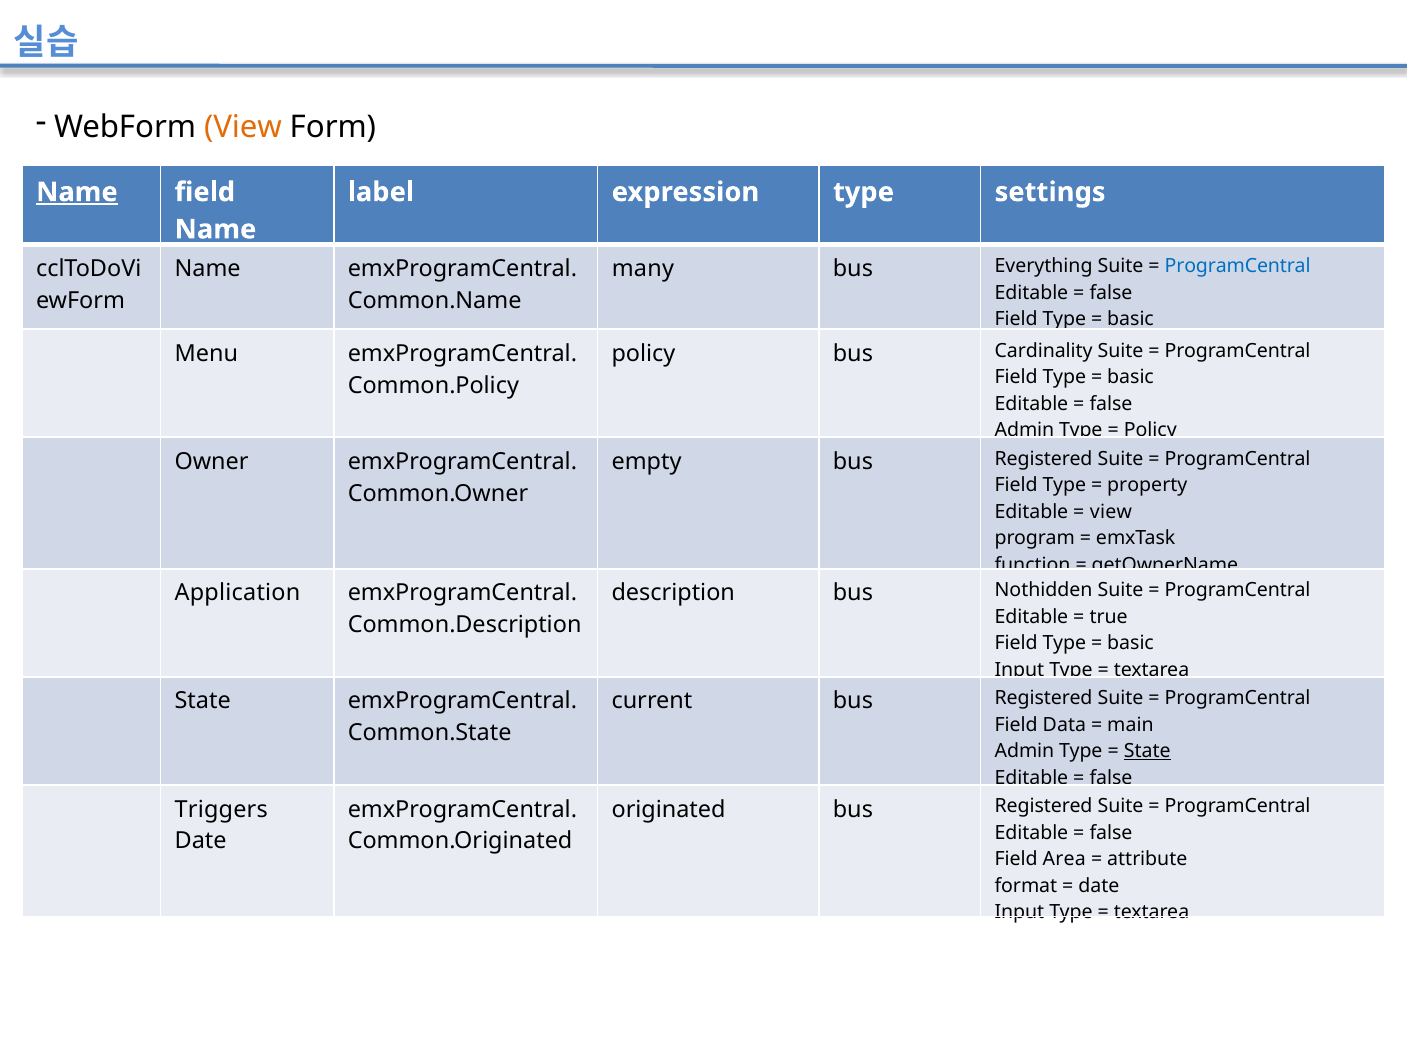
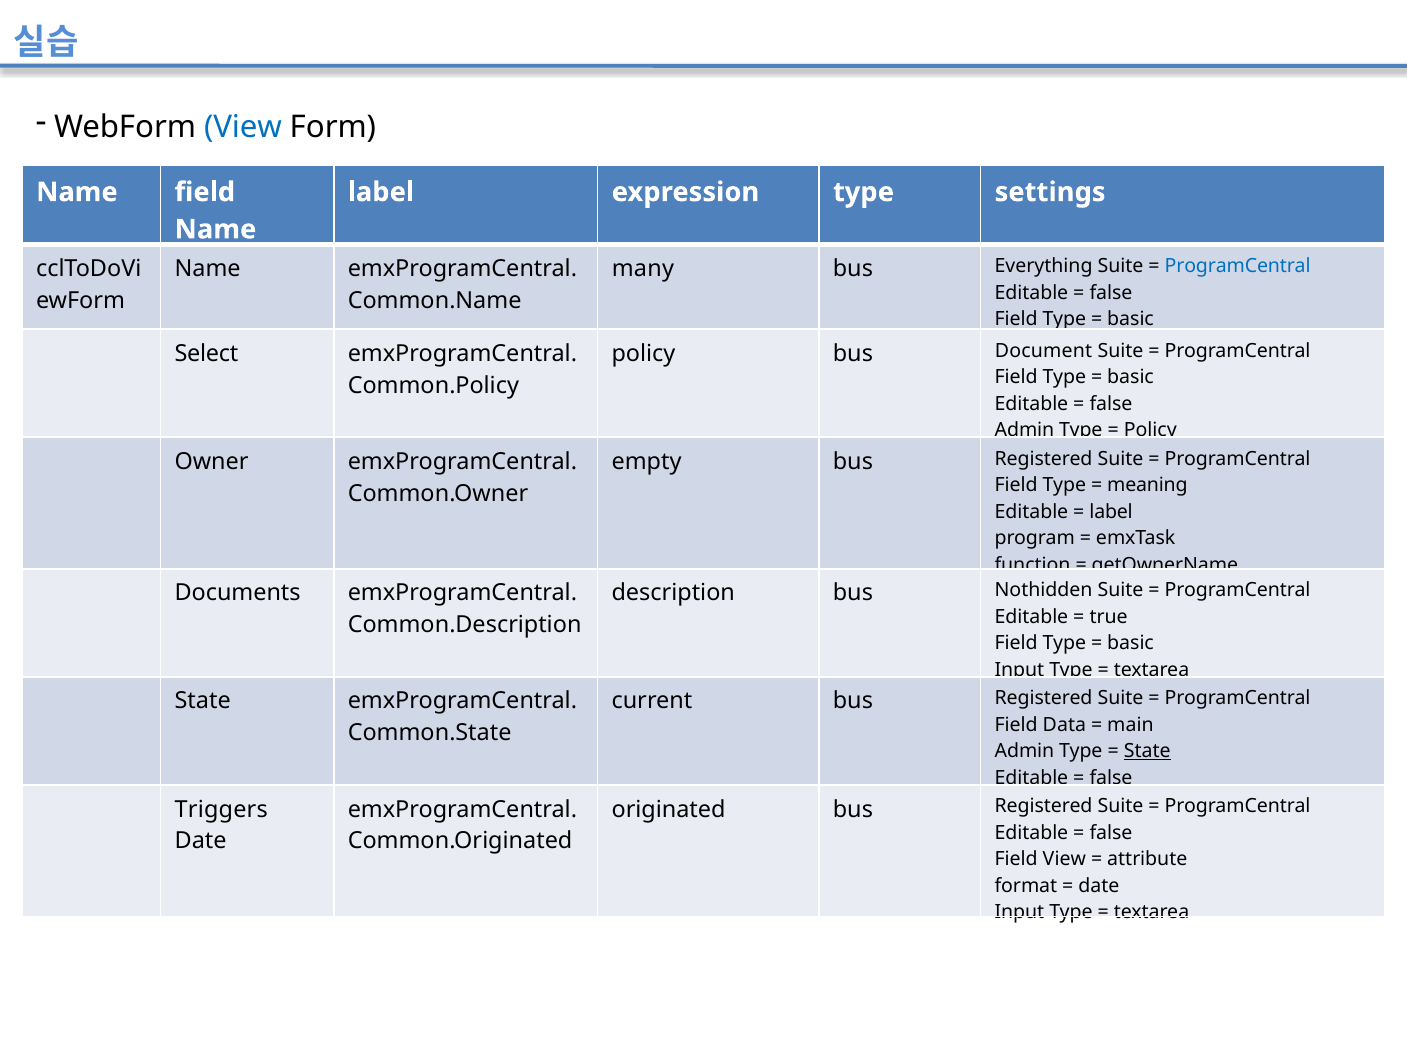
View at (243, 127) colour: orange -> blue
Name at (77, 192) underline: present -> none
Menu: Menu -> Select
Cardinality: Cardinality -> Document
property: property -> meaning
view at (1111, 512): view -> label
Application: Application -> Documents
Field Area: Area -> View
